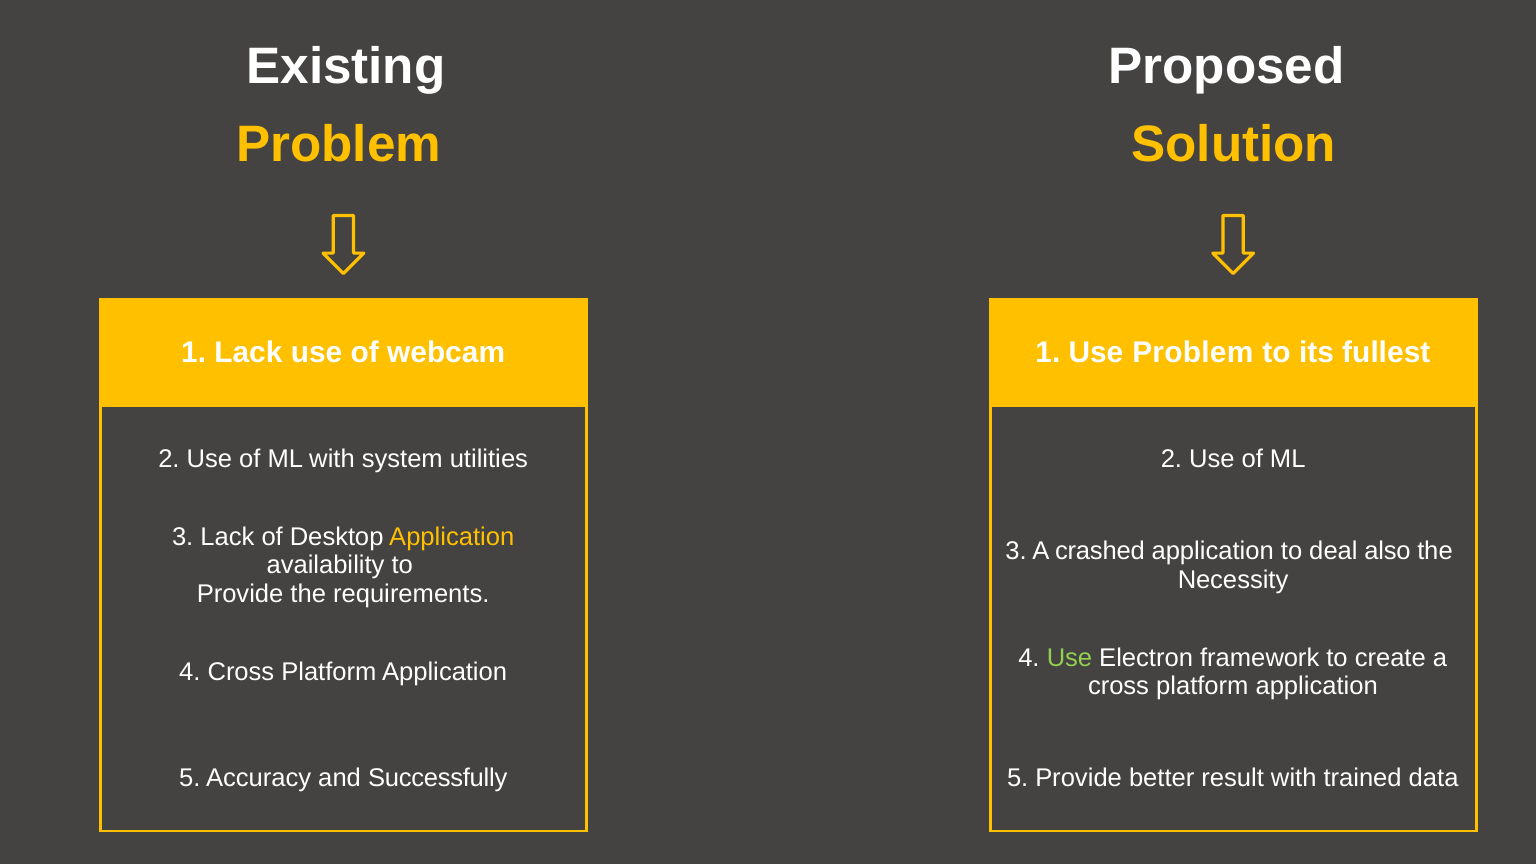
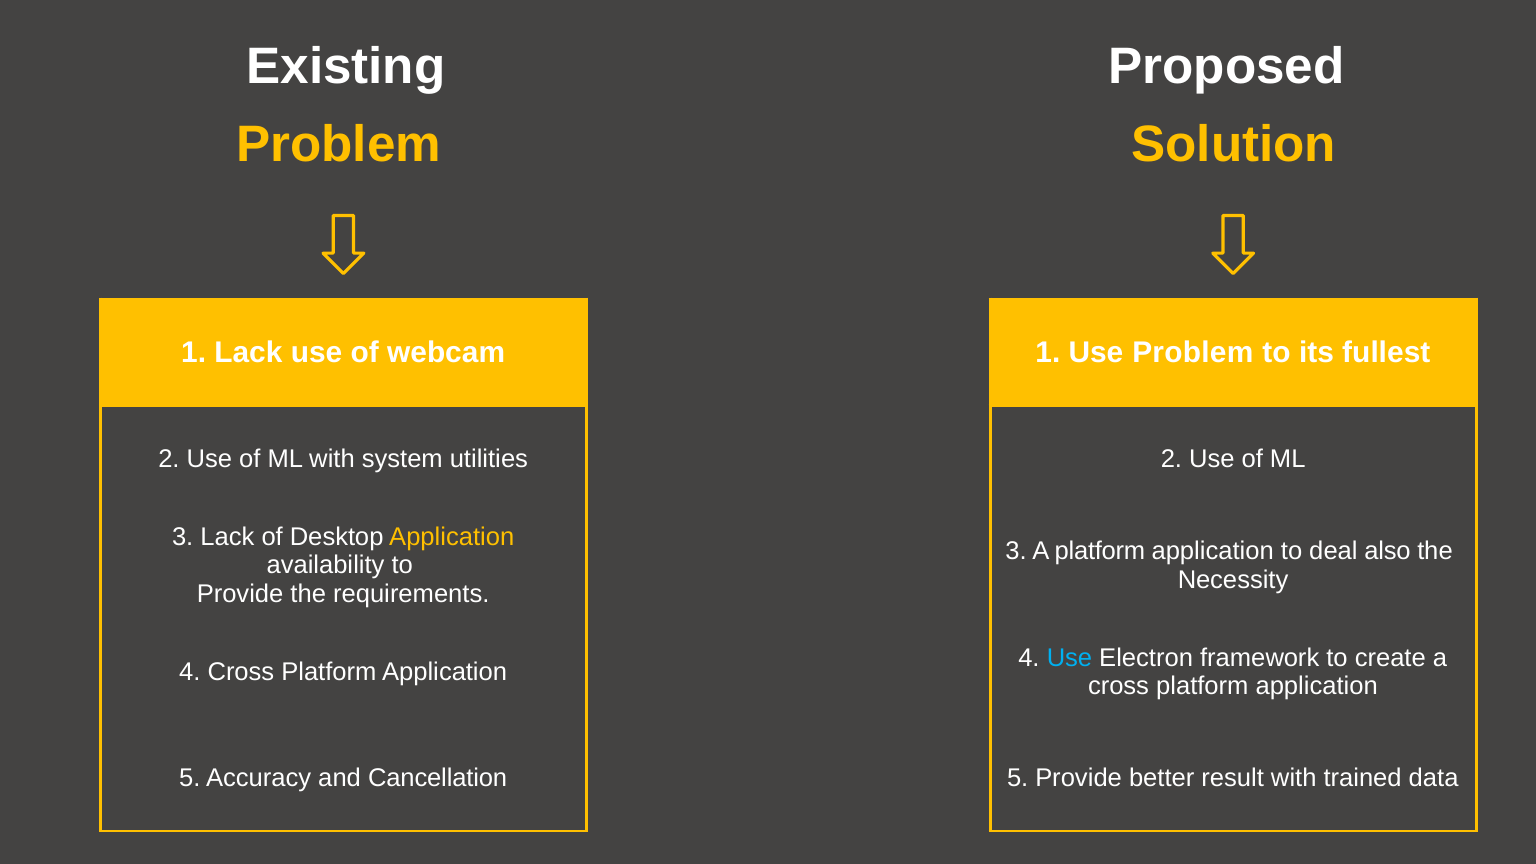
A crashed: crashed -> platform
Use at (1069, 658) colour: light green -> light blue
Successfully: Successfully -> Cancellation
